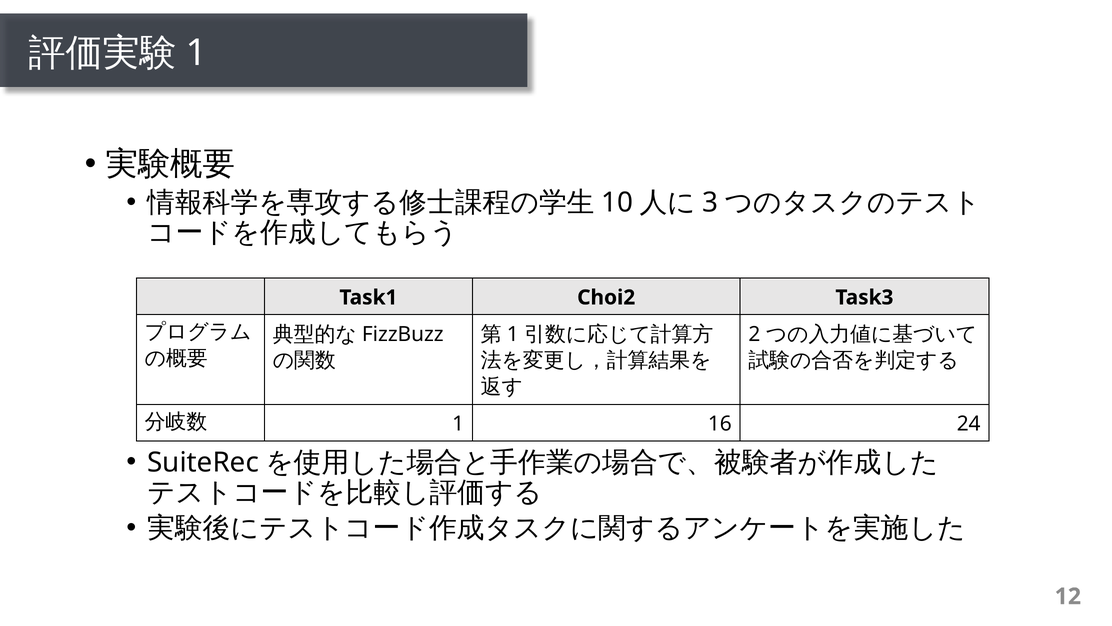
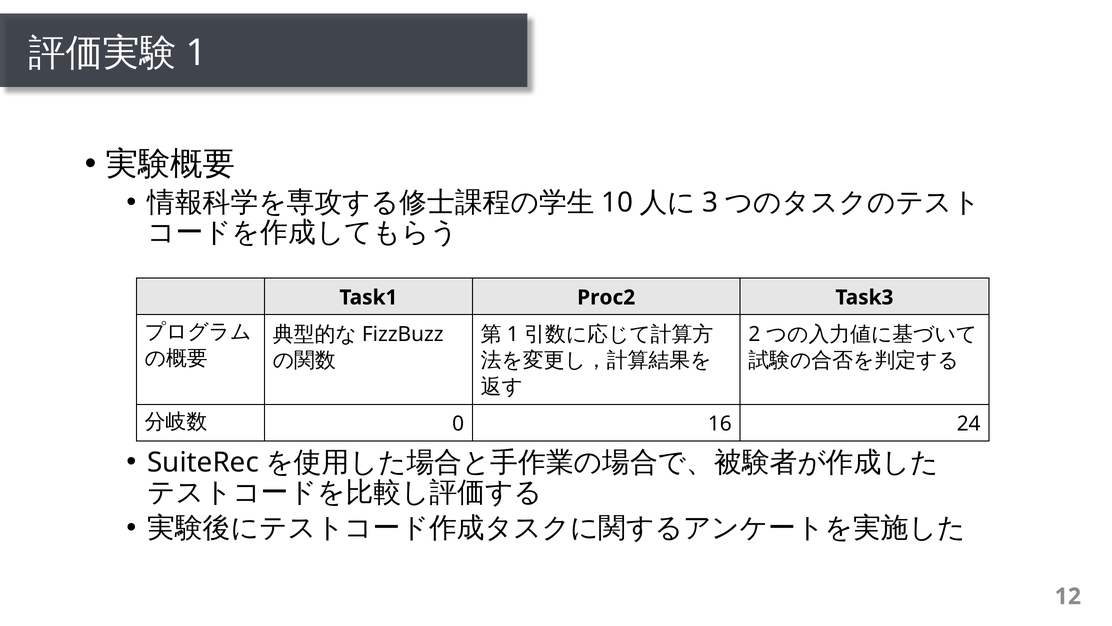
Choi2: Choi2 -> Proc2
1 at (458, 423): 1 -> 0
